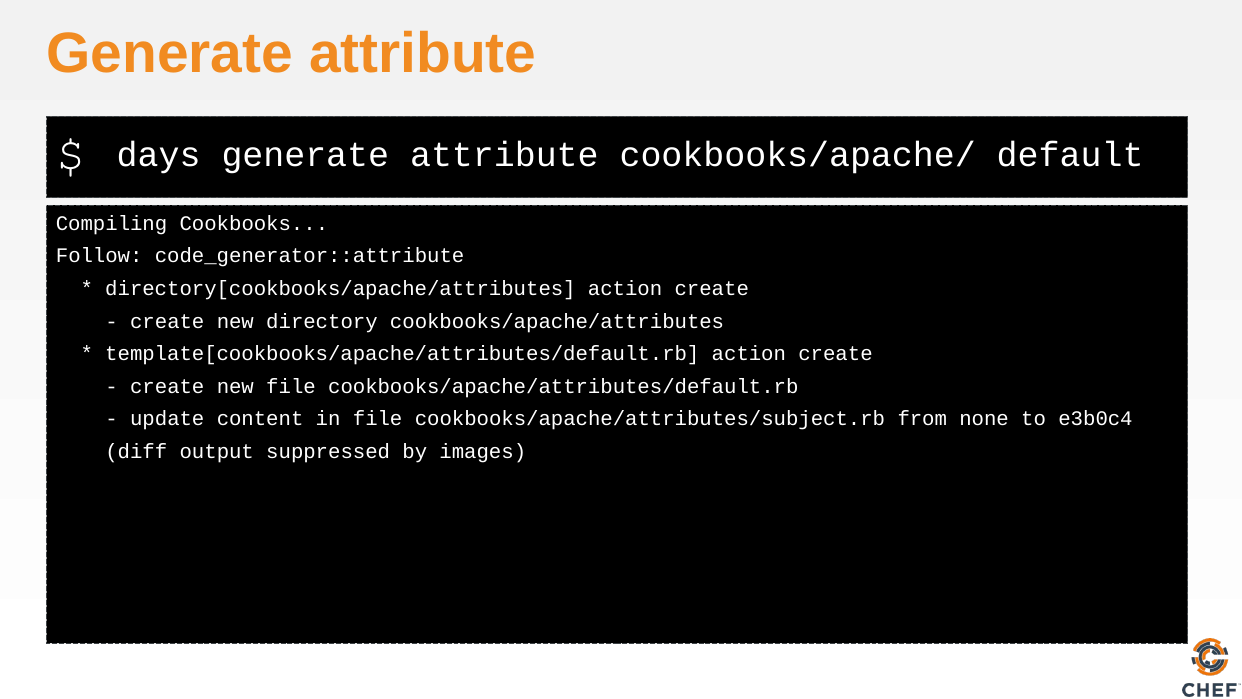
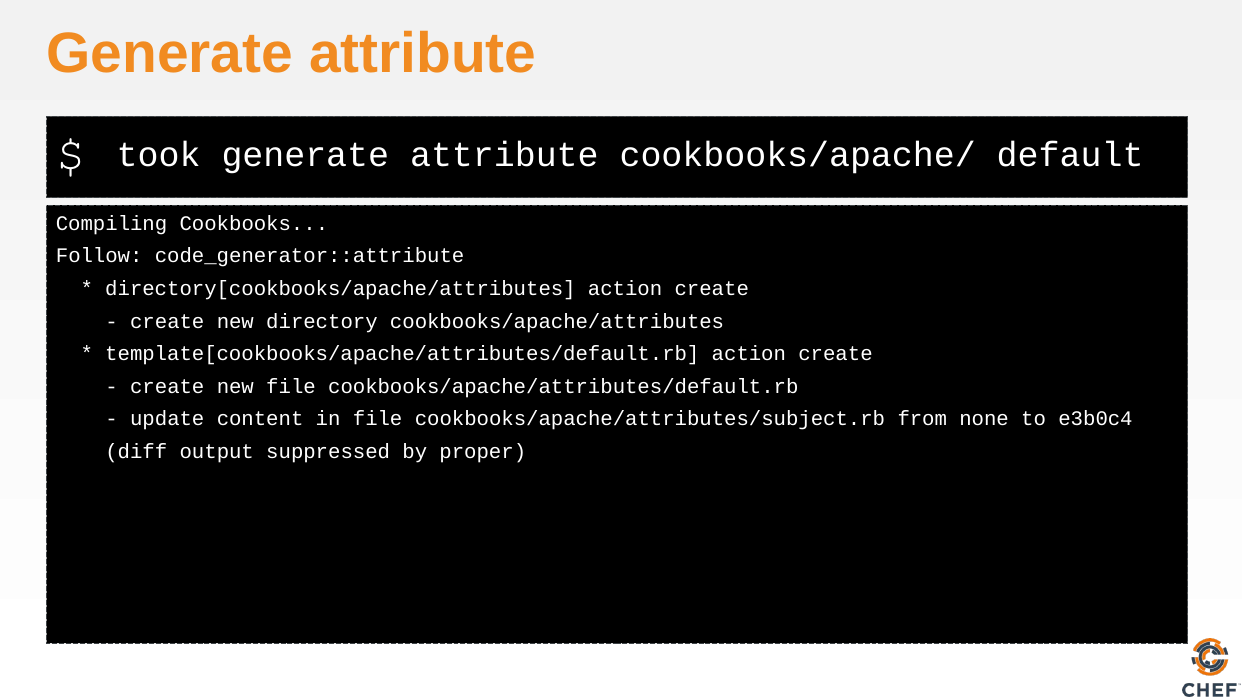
days: days -> took
images: images -> proper
